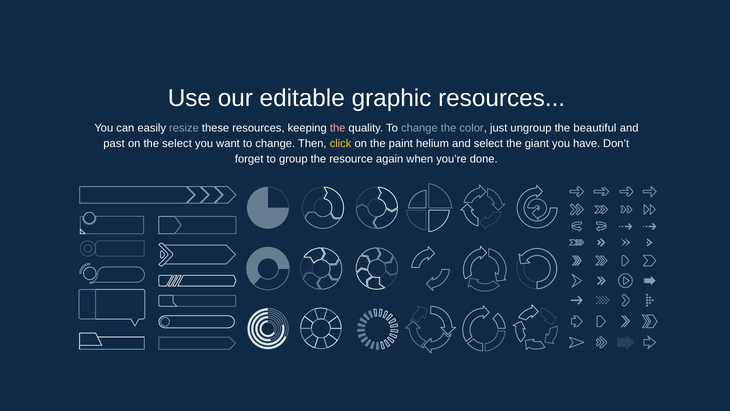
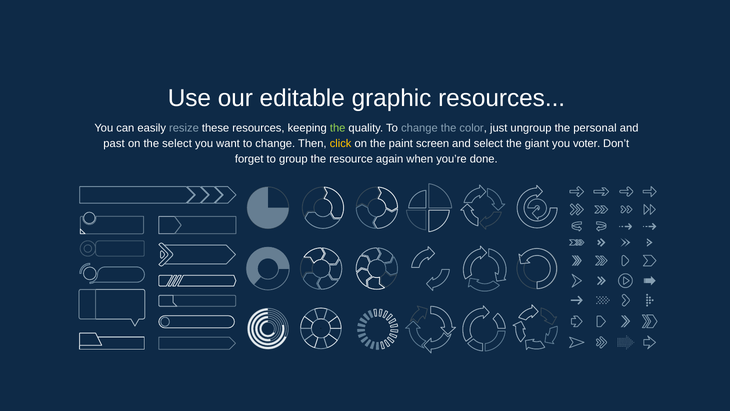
the at (338, 128) colour: pink -> light green
beautiful: beautiful -> personal
helium: helium -> screen
have: have -> voter
